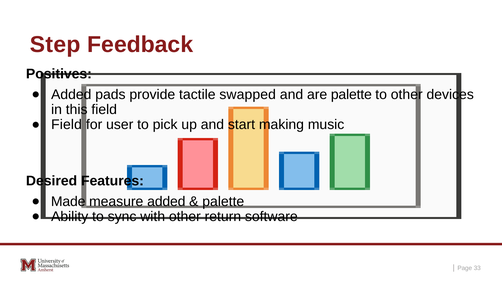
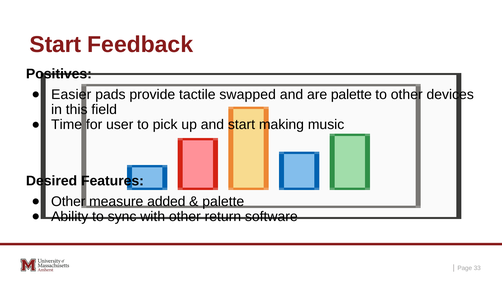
Step at (55, 45): Step -> Start
Added at (71, 95): Added -> Easier
Field at (67, 125): Field -> Time
Made at (68, 202): Made -> Other
